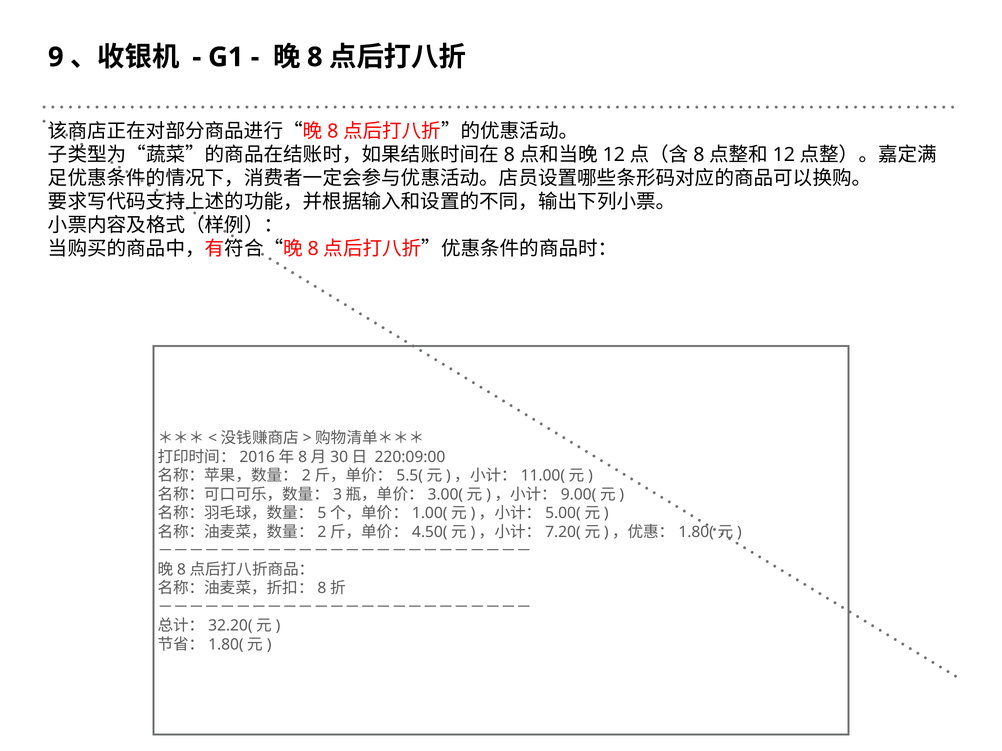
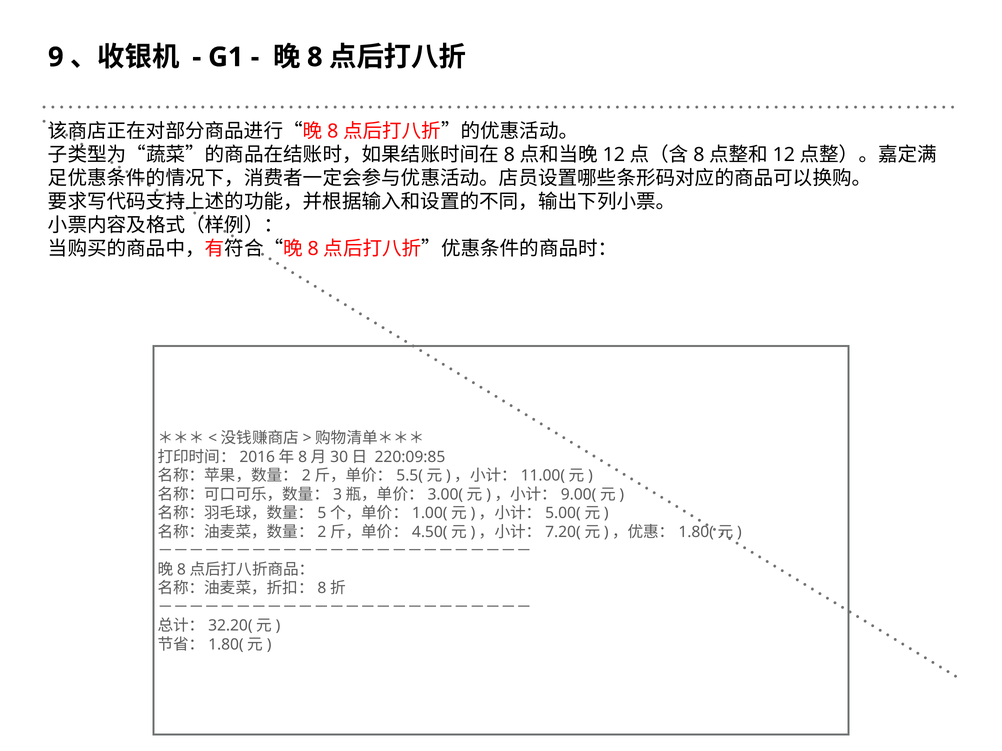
220:09:00: 220:09:00 -> 220:09:85
